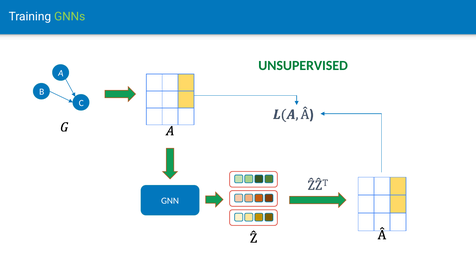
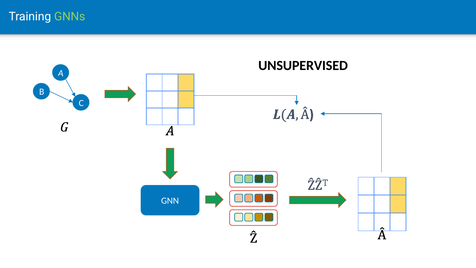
UNSUPERVISED colour: green -> black
